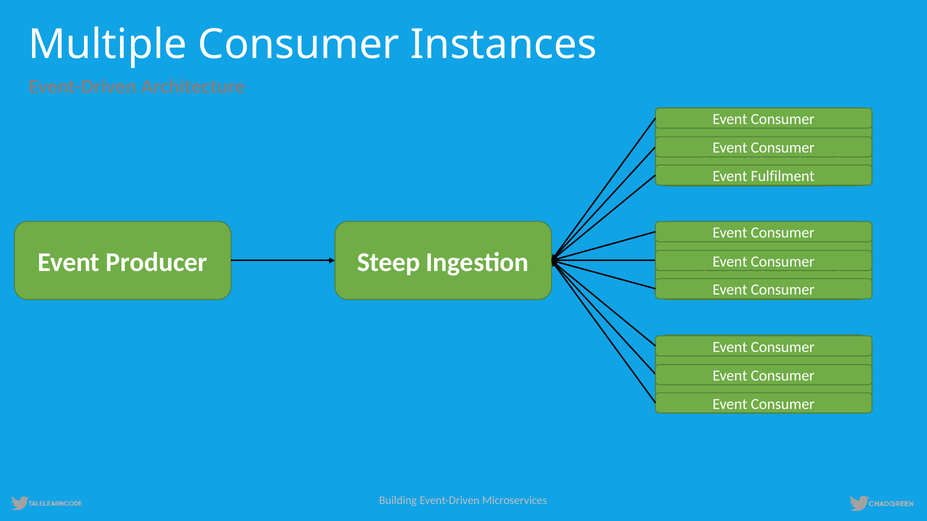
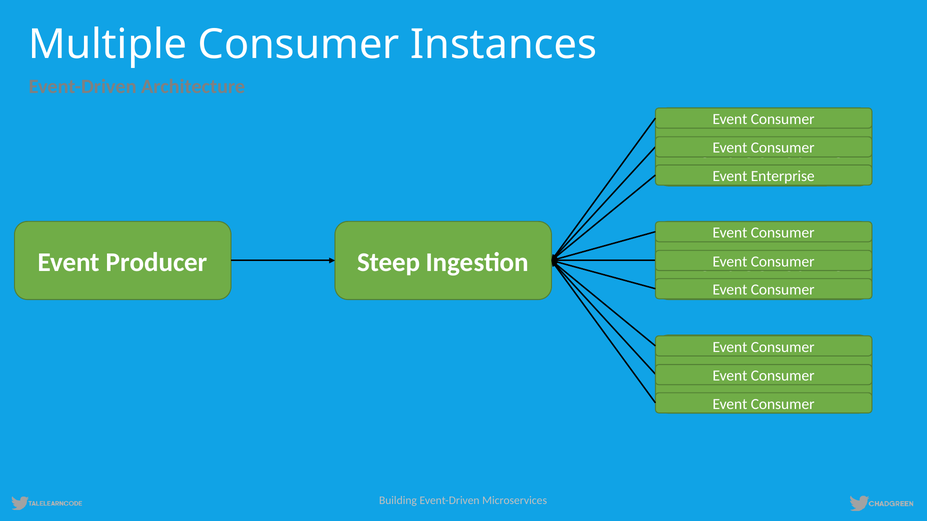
Fulfilment: Fulfilment -> Enterprise
